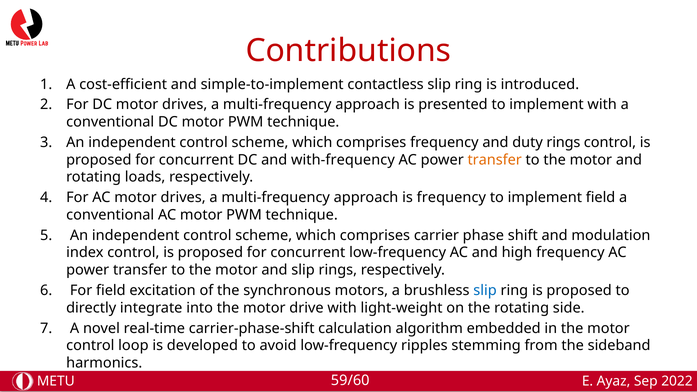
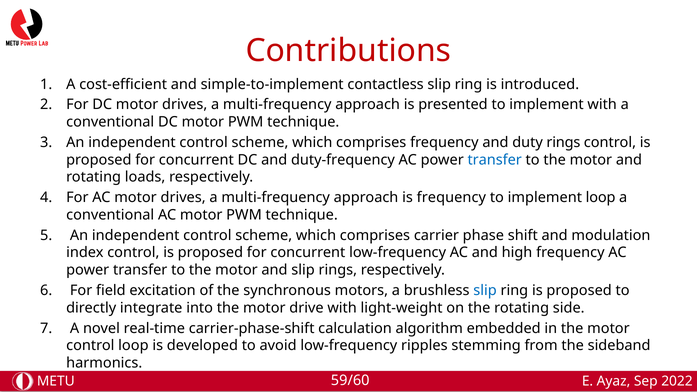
with-frequency: with-frequency -> duty-frequency
transfer at (495, 160) colour: orange -> blue
implement field: field -> loop
